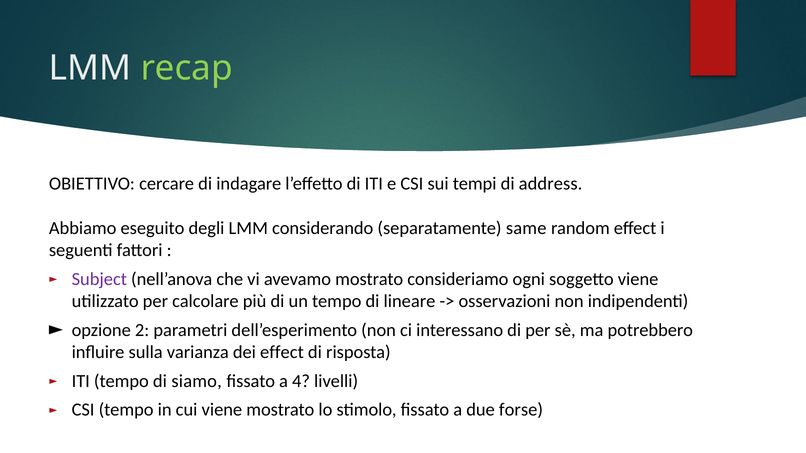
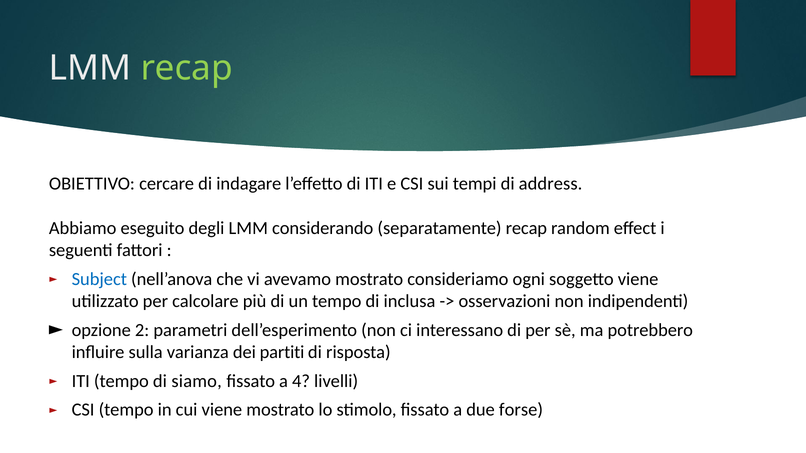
separatamente same: same -> recap
Subject colour: purple -> blue
lineare: lineare -> inclusa
dei effect: effect -> partiti
